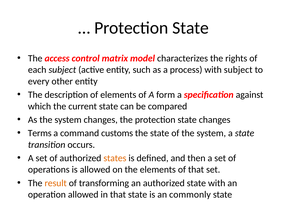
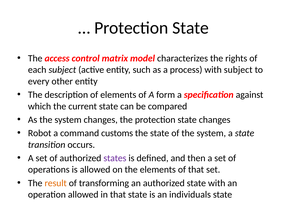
Terms: Terms -> Robot
states colour: orange -> purple
commonly: commonly -> individuals
